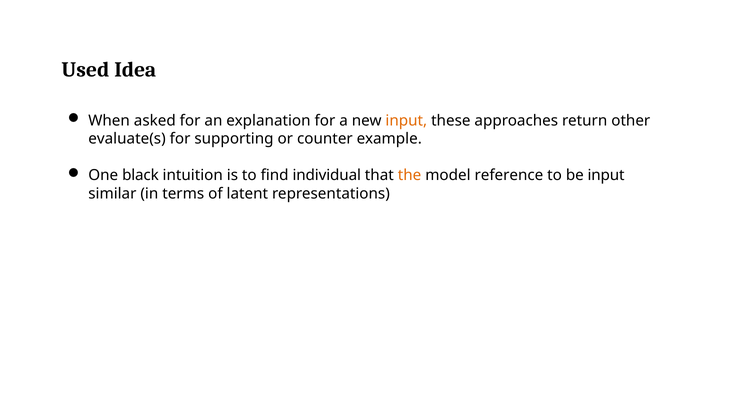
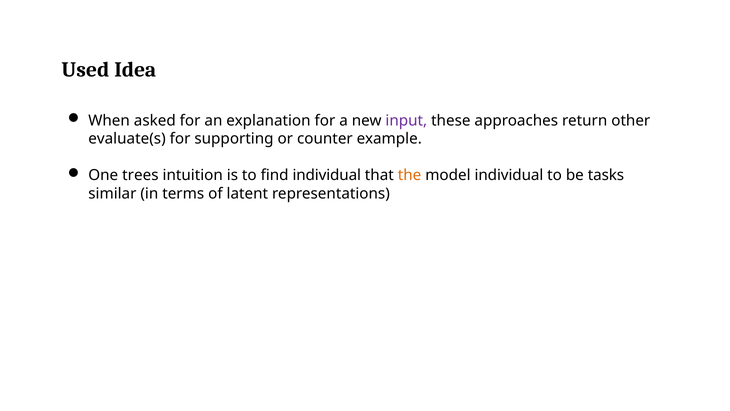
input at (406, 121) colour: orange -> purple
black: black -> trees
model reference: reference -> individual
be input: input -> tasks
